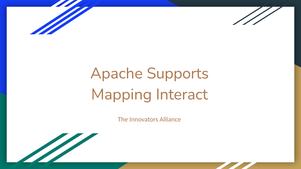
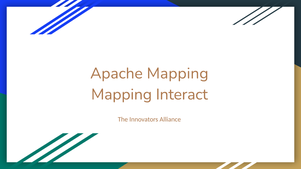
Apache Supports: Supports -> Mapping
